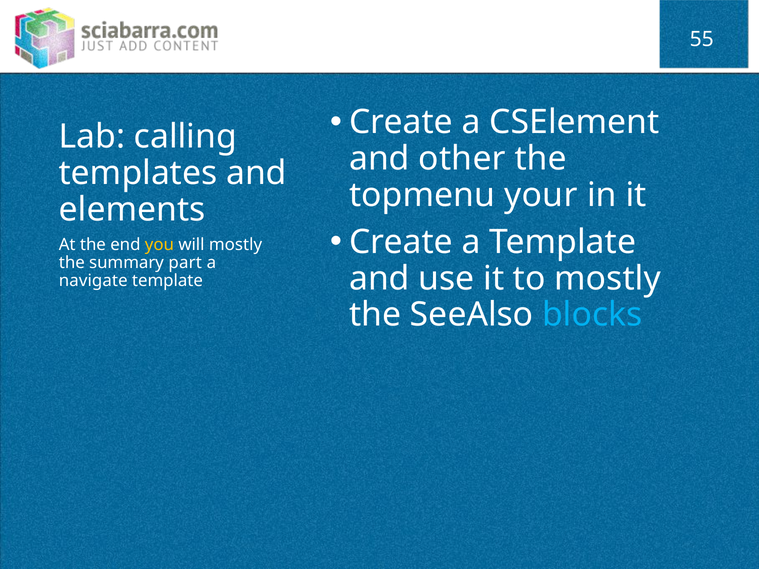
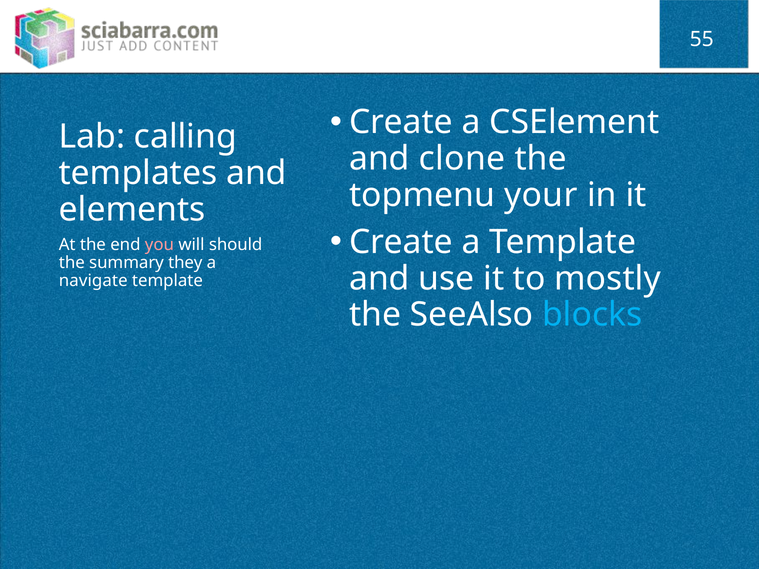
other: other -> clone
you colour: yellow -> pink
will mostly: mostly -> should
part: part -> they
